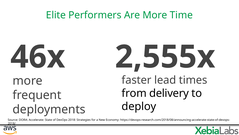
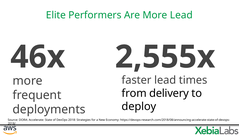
More Time: Time -> Lead
